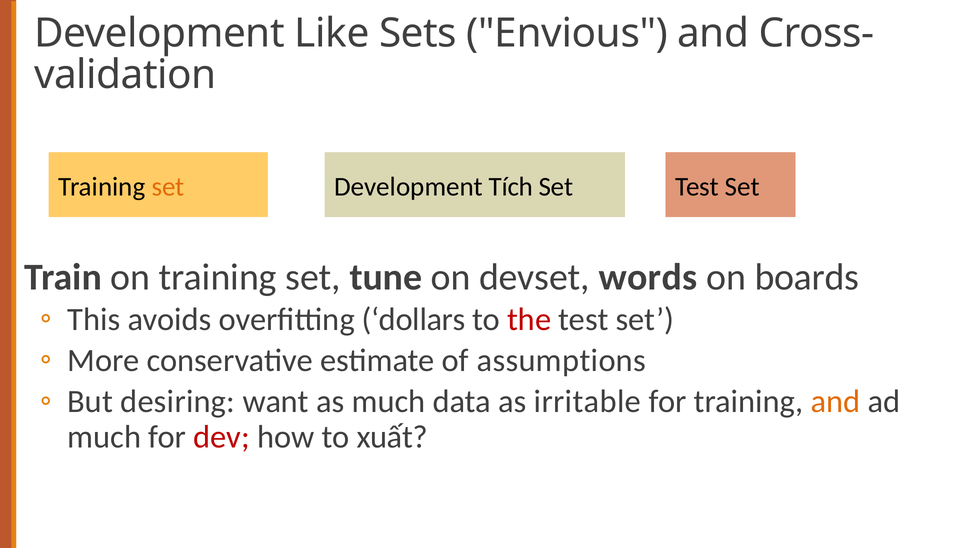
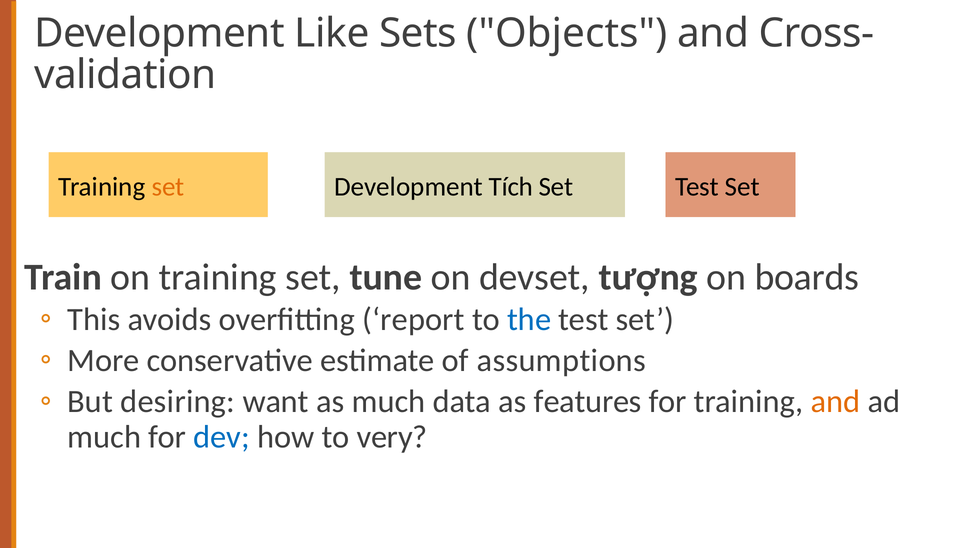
Envious: Envious -> Objects
words: words -> tượng
dollars: dollars -> report
the colour: red -> blue
irritable: irritable -> features
dev colour: red -> blue
xuất: xuất -> very
